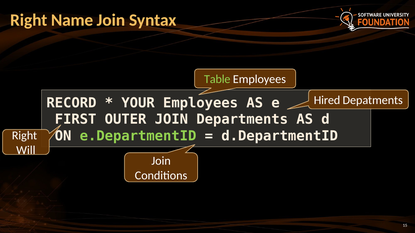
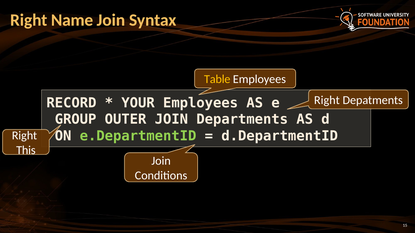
Table colour: light green -> yellow
Hired at (327, 100): Hired -> Right
FIRST: FIRST -> GROUP
Will: Will -> This
